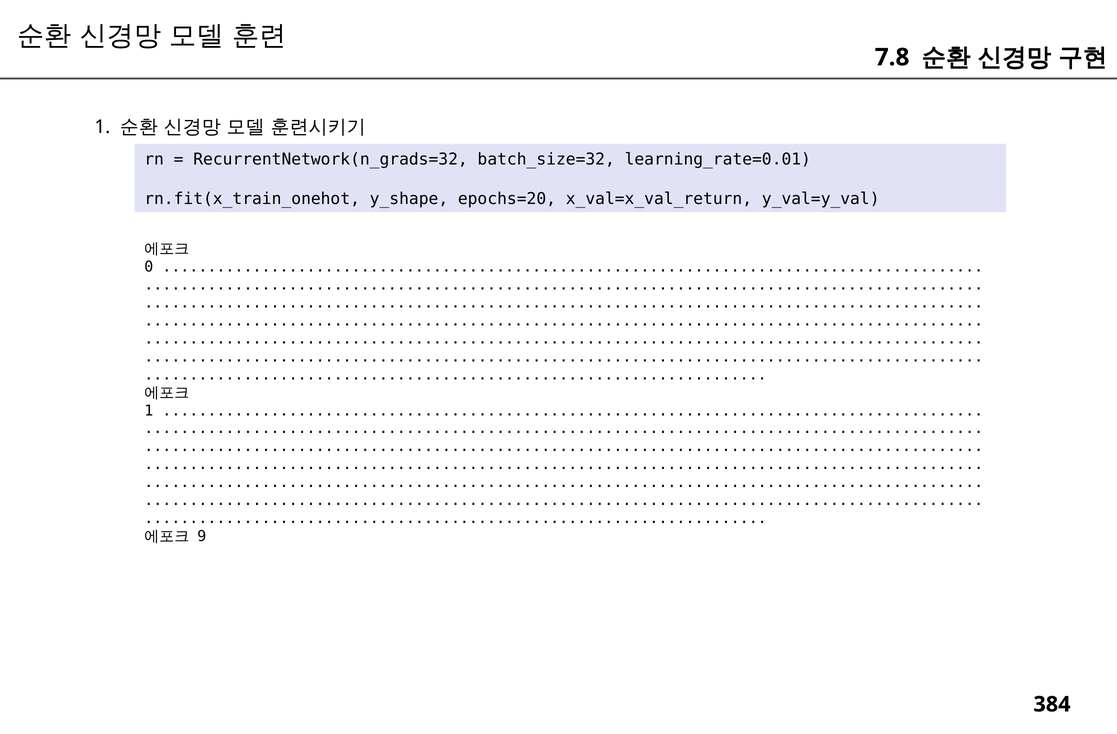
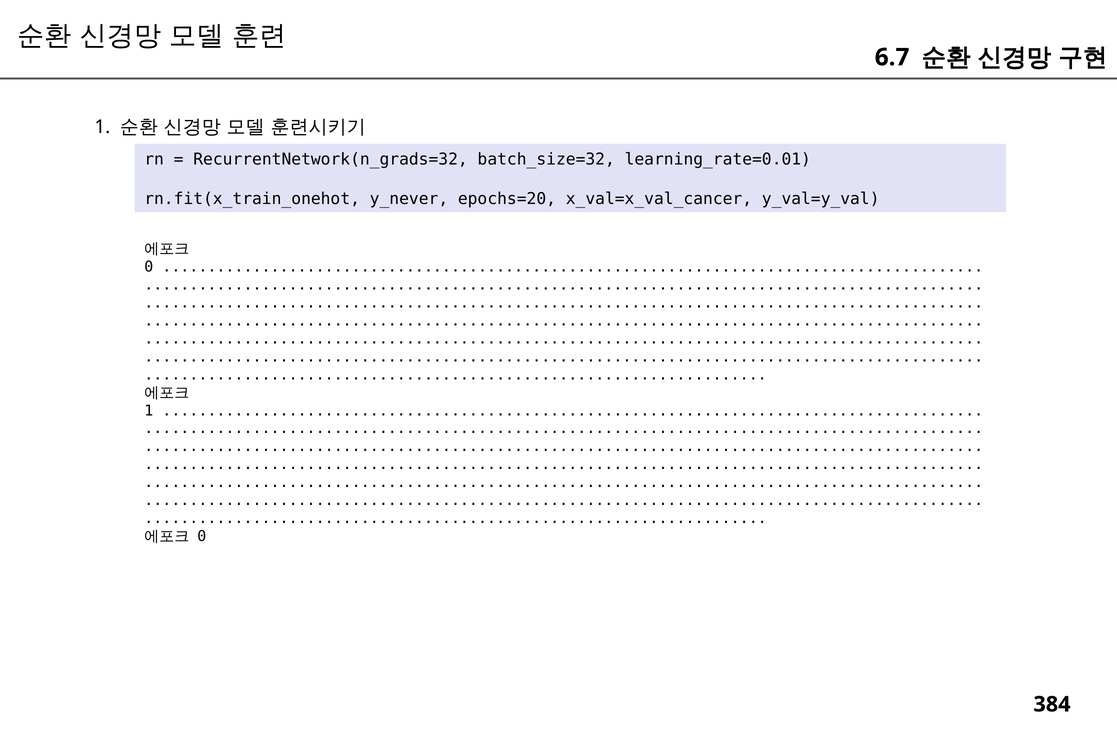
7.8: 7.8 -> 6.7
y_shape: y_shape -> y_never
x_val=x_val_return: x_val=x_val_return -> x_val=x_val_cancer
9 at (202, 536): 9 -> 0
